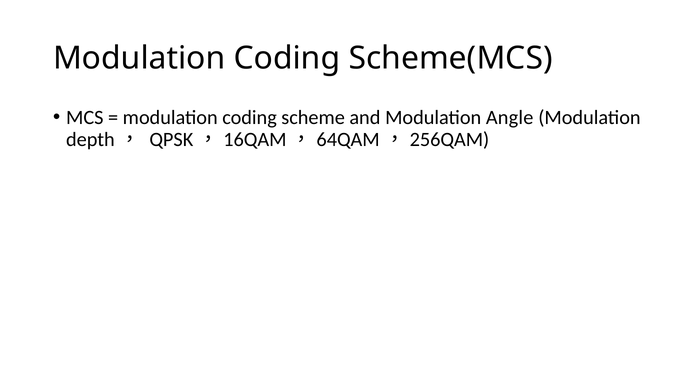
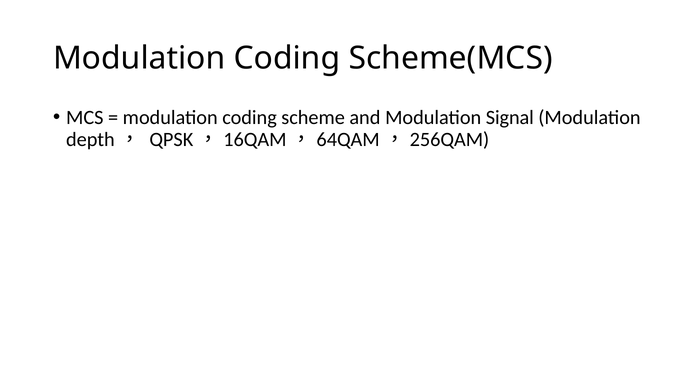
Angle: Angle -> Signal
